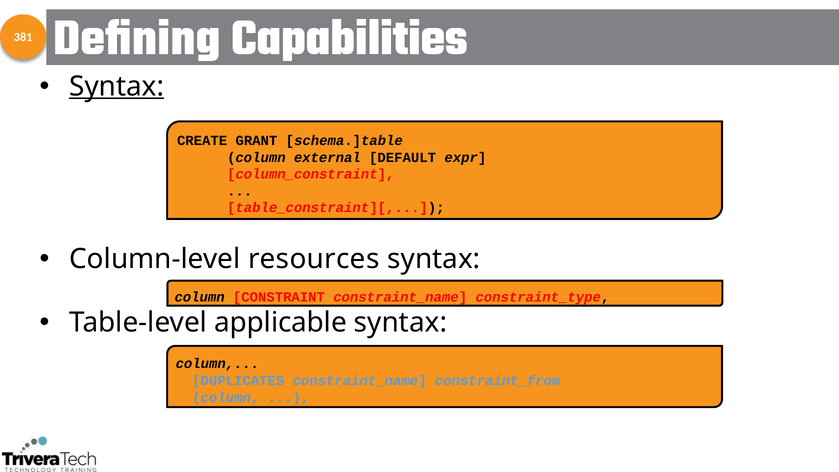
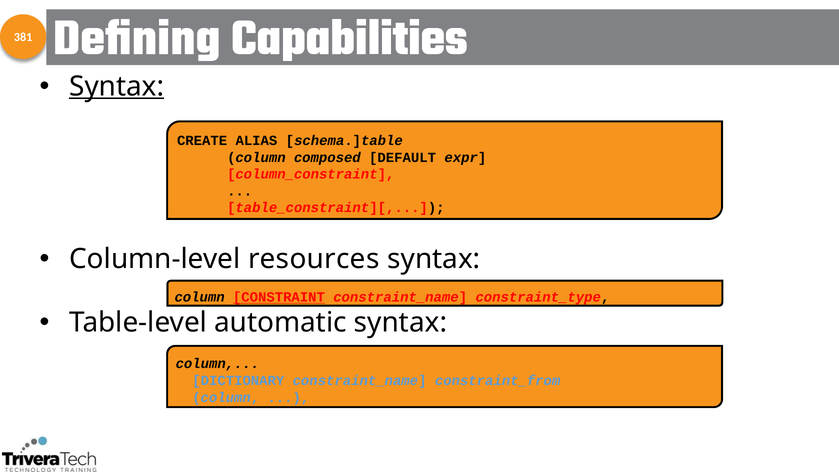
GRANT: GRANT -> ALIAS
external: external -> composed
CONSTRAINT underline: none -> present
applicable: applicable -> automatic
DUPLICATES: DUPLICATES -> DICTIONARY
